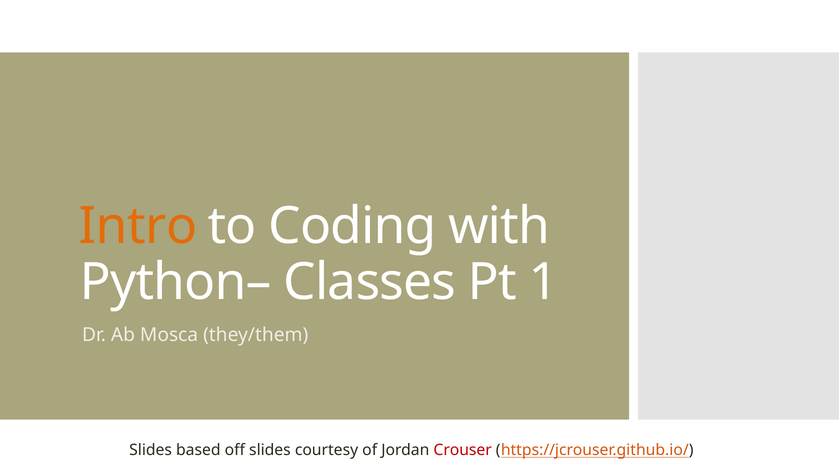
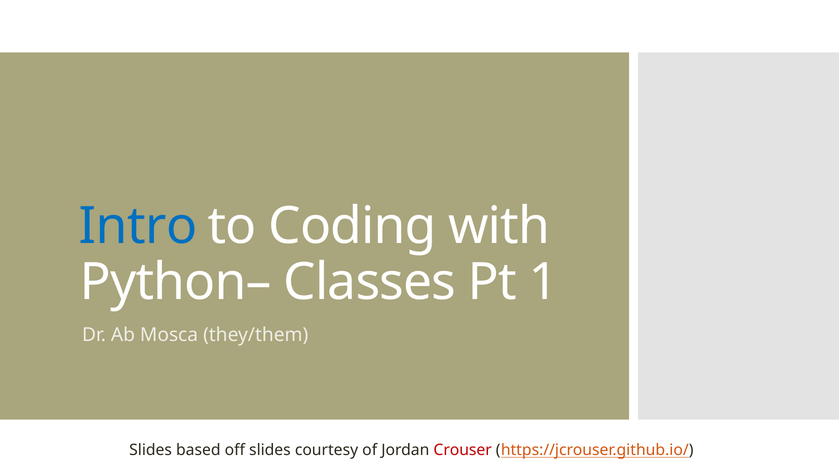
Intro colour: orange -> blue
